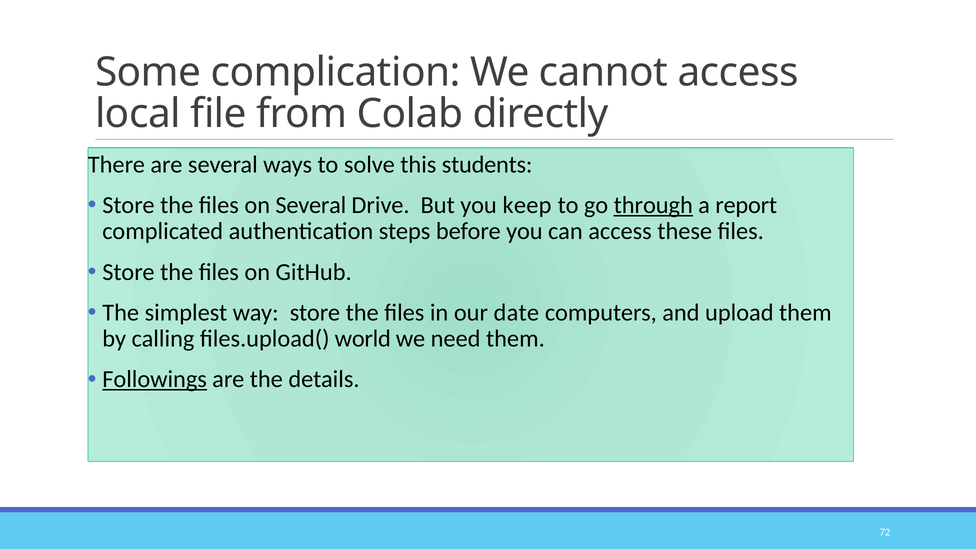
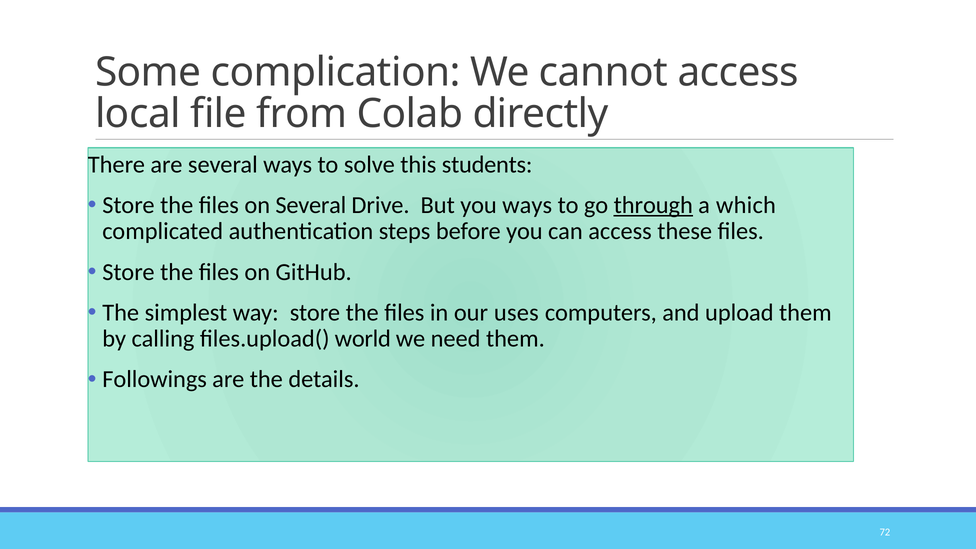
you keep: keep -> ways
report: report -> which
date: date -> uses
Followings underline: present -> none
